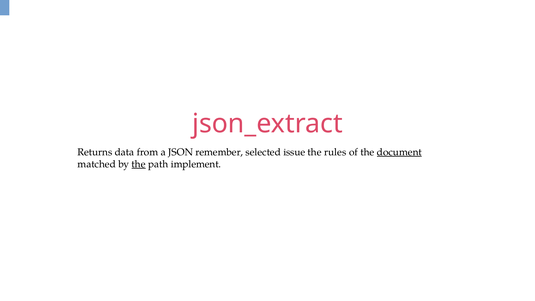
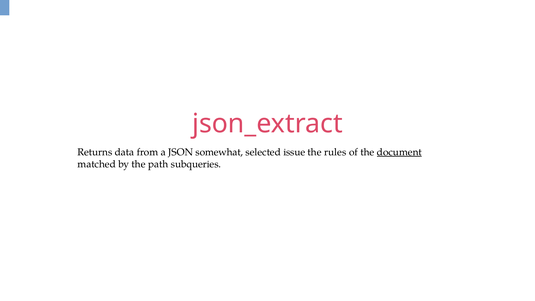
remember: remember -> somewhat
the at (139, 164) underline: present -> none
implement: implement -> subqueries
